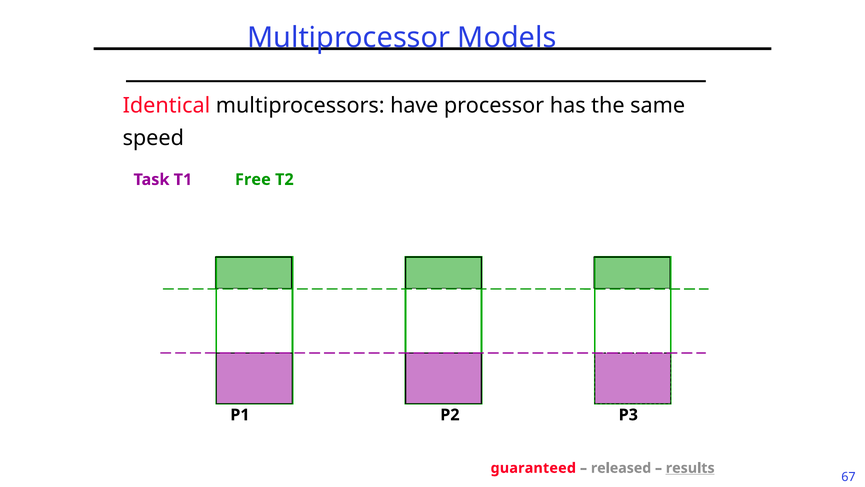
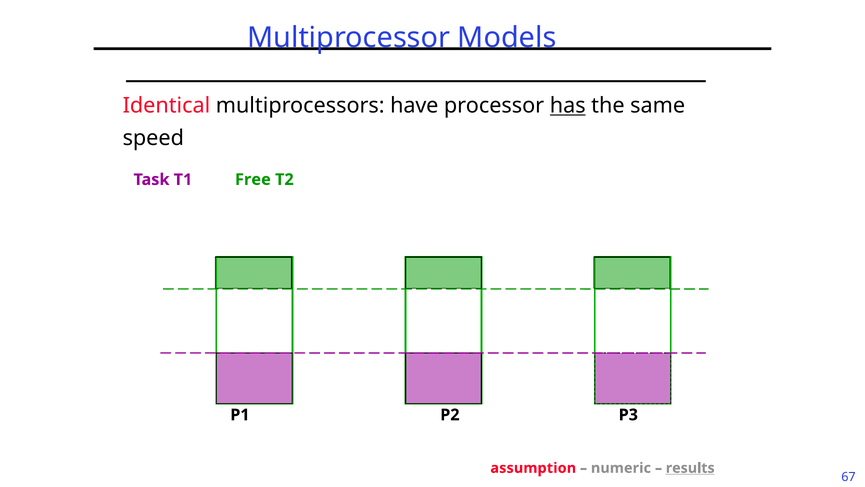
has underline: none -> present
guaranteed: guaranteed -> assumption
released: released -> numeric
